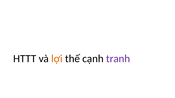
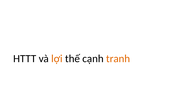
tranh colour: purple -> orange
